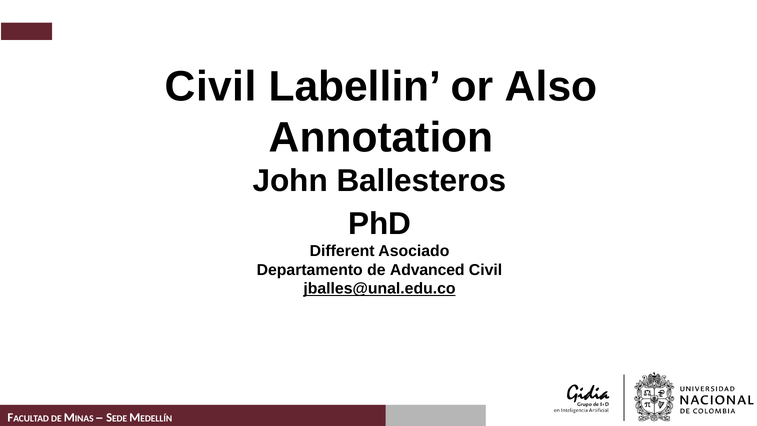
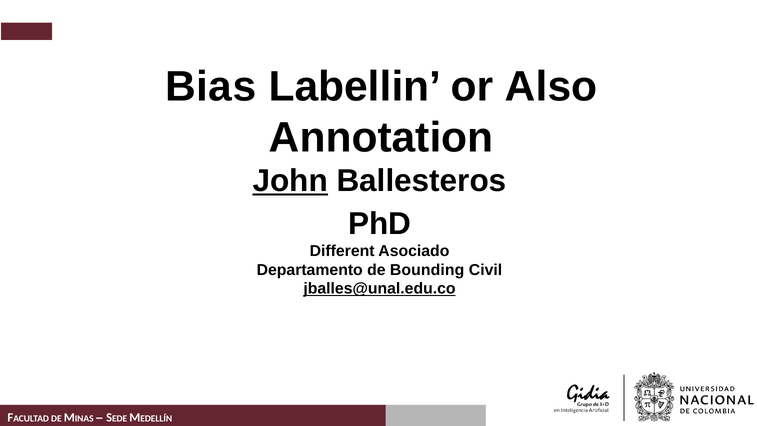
Civil at (211, 87): Civil -> Bias
John underline: none -> present
Advanced: Advanced -> Bounding
